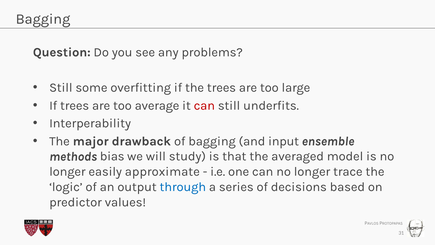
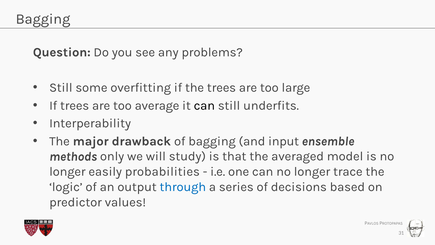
can at (204, 105) colour: red -> black
bias: bias -> only
approximate: approximate -> probabilities
